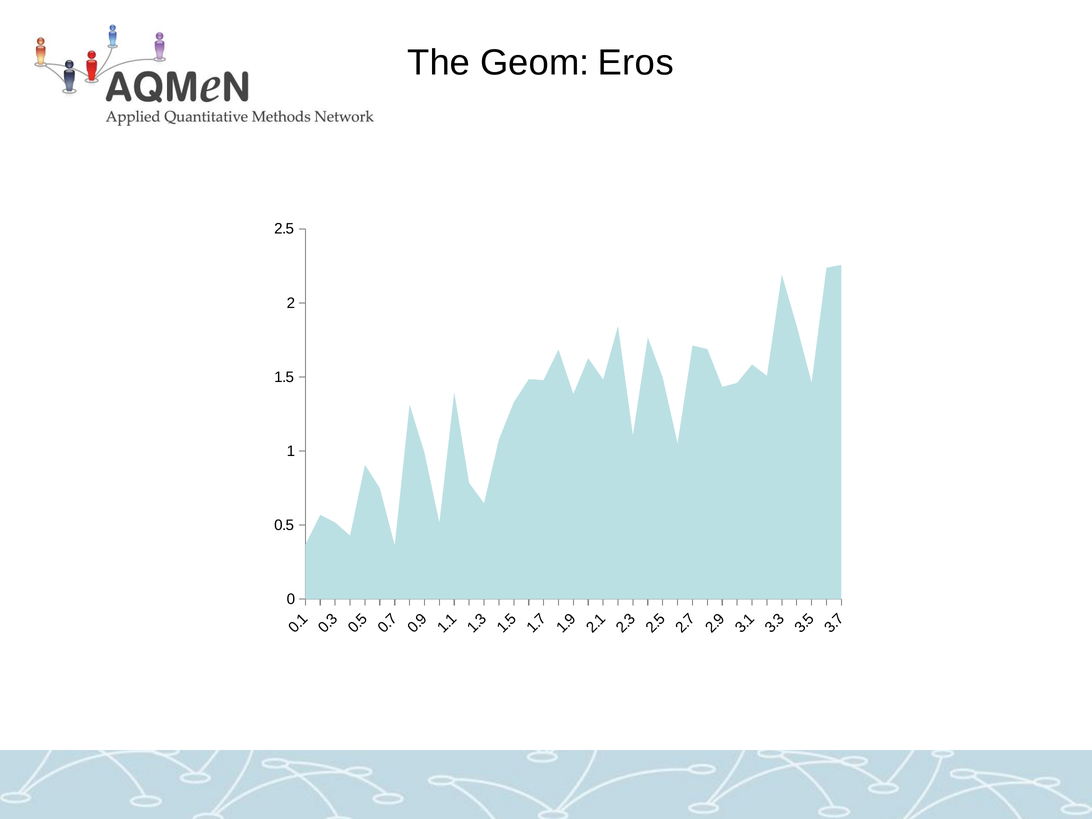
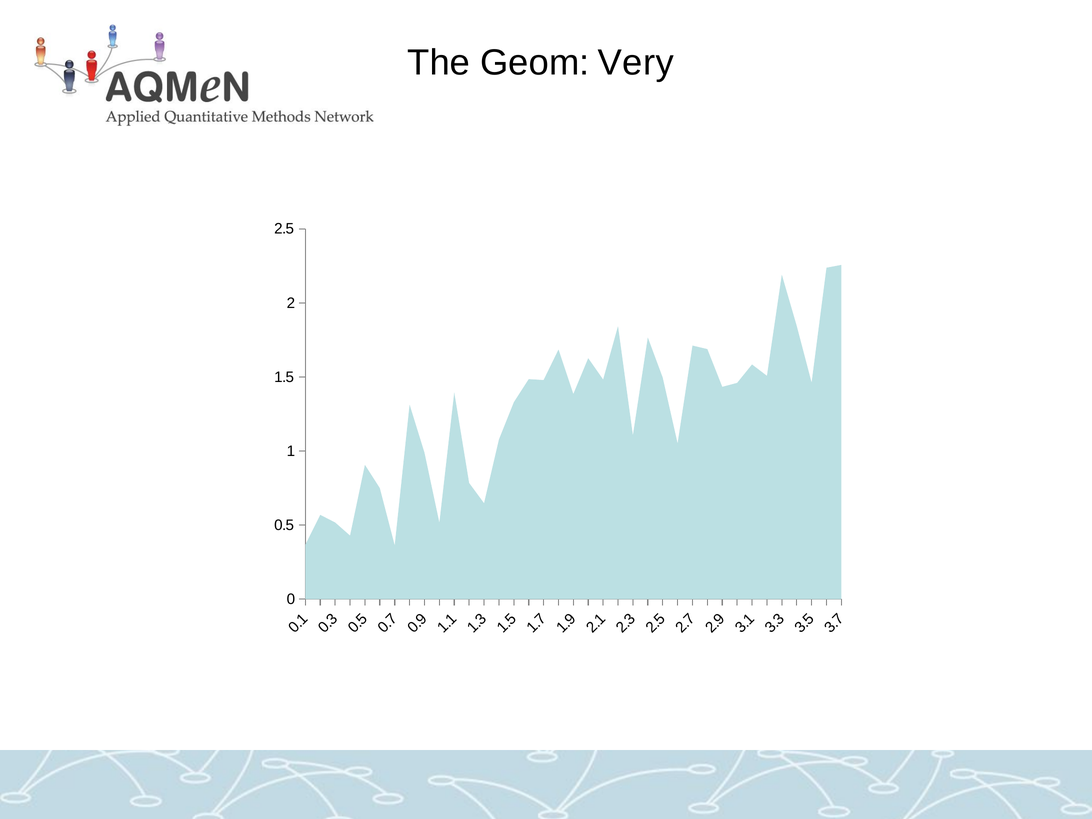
Eros: Eros -> Very
